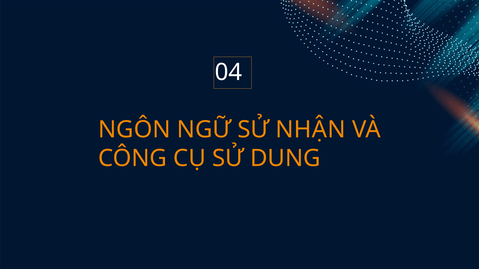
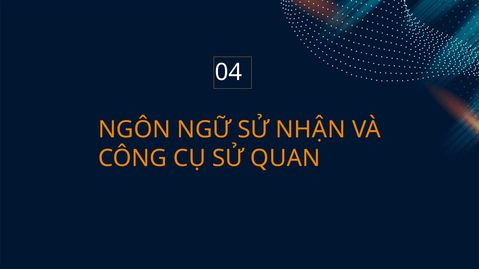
DUNG: DUNG -> QUAN
